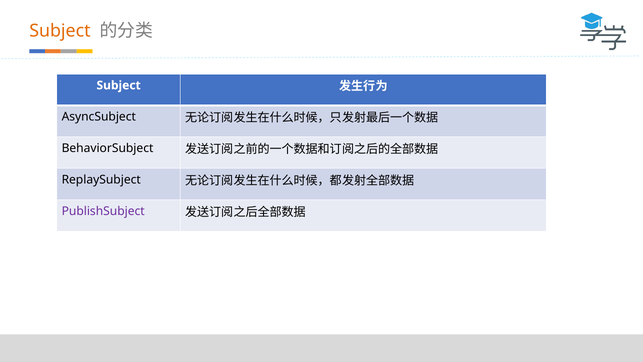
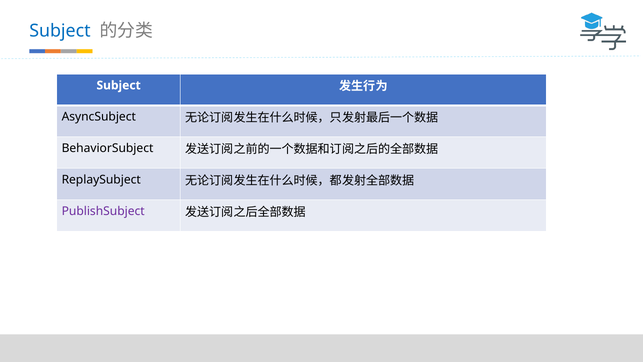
Subject at (60, 31) colour: orange -> blue
